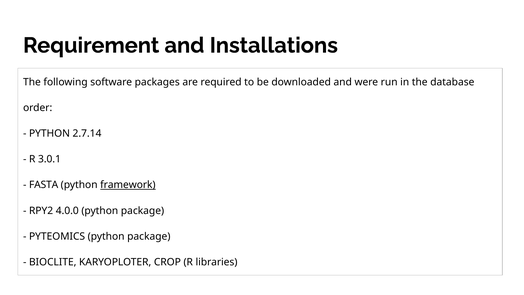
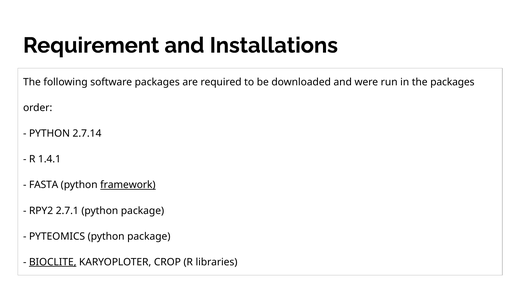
the database: database -> packages
3.0.1: 3.0.1 -> 1.4.1
4.0.0: 4.0.0 -> 2.7.1
BIOCLITE underline: none -> present
